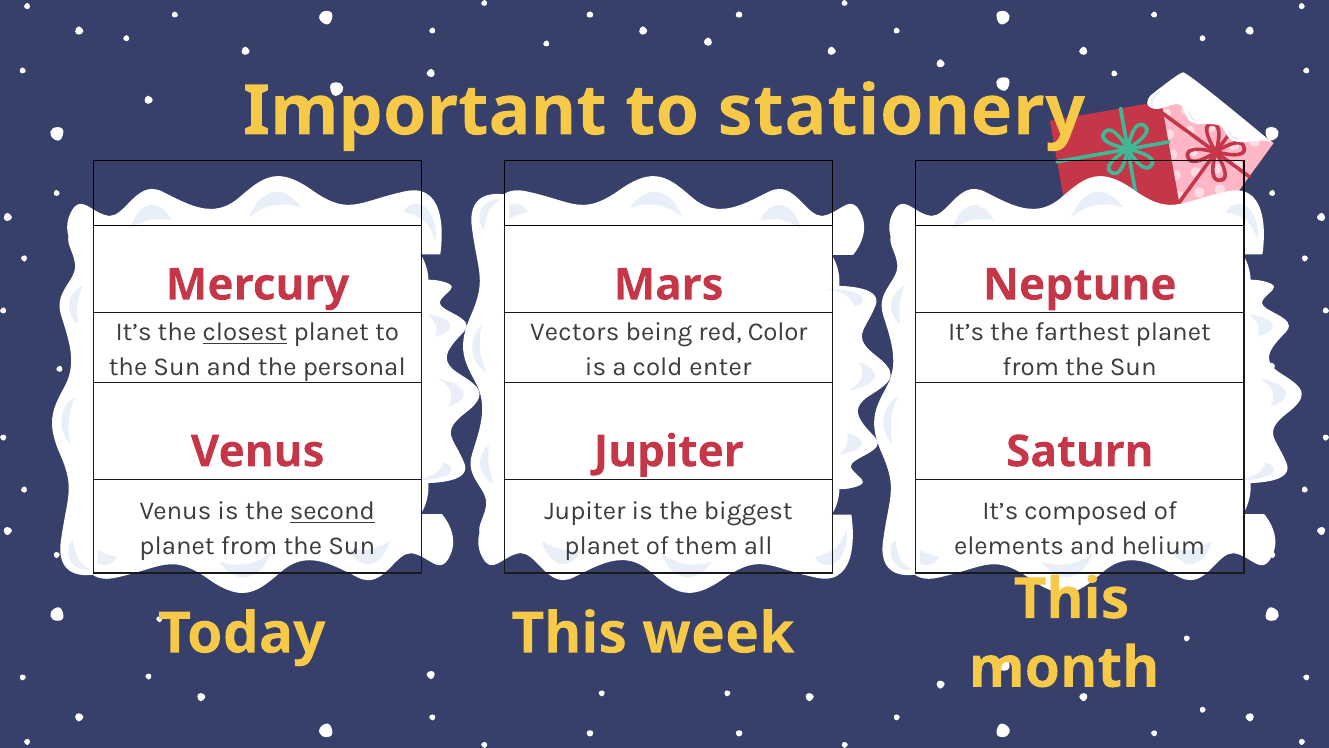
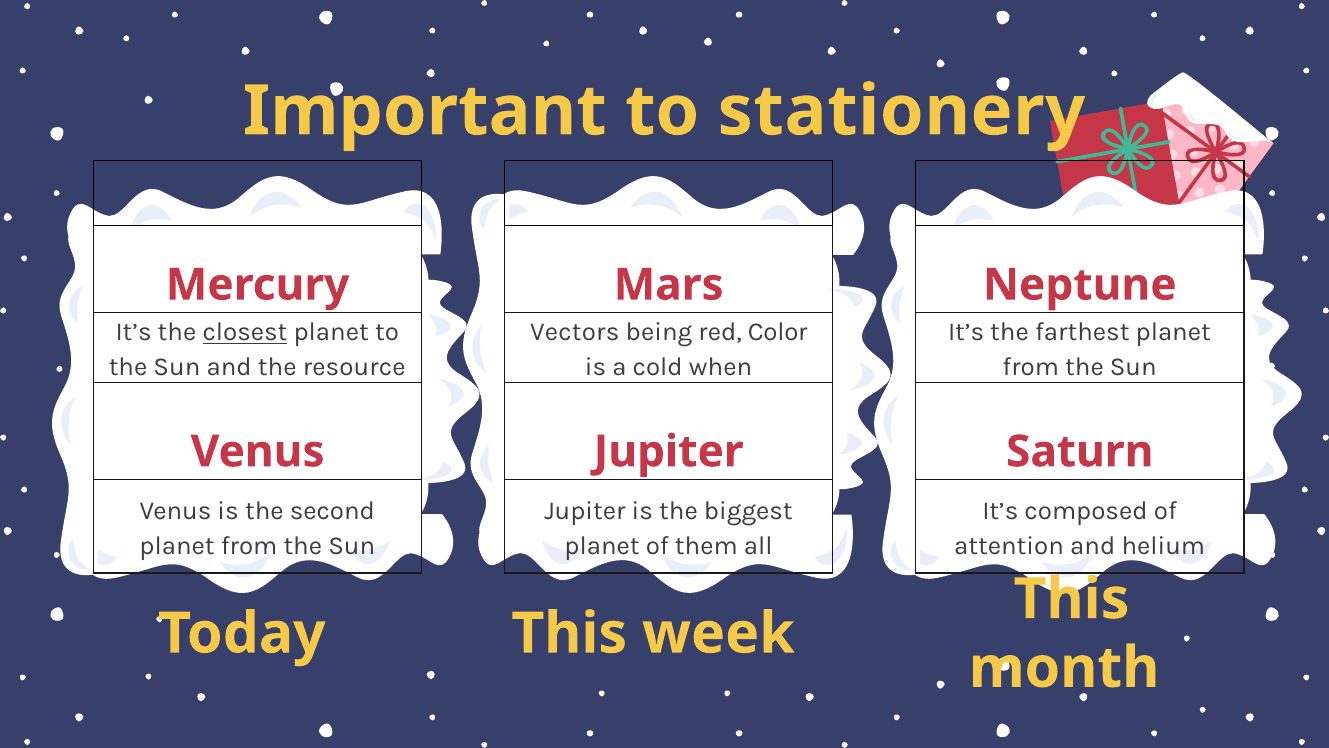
personal: personal -> resource
enter: enter -> when
second underline: present -> none
elements: elements -> attention
